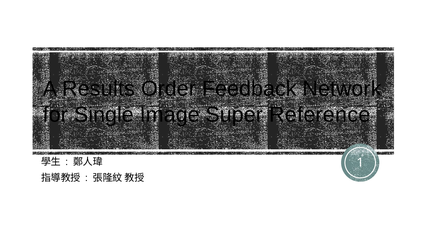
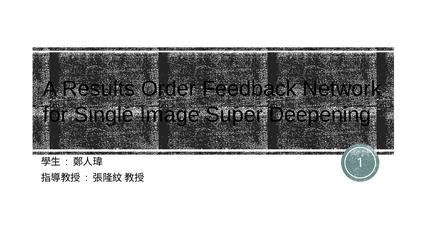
Reference: Reference -> Deepening
